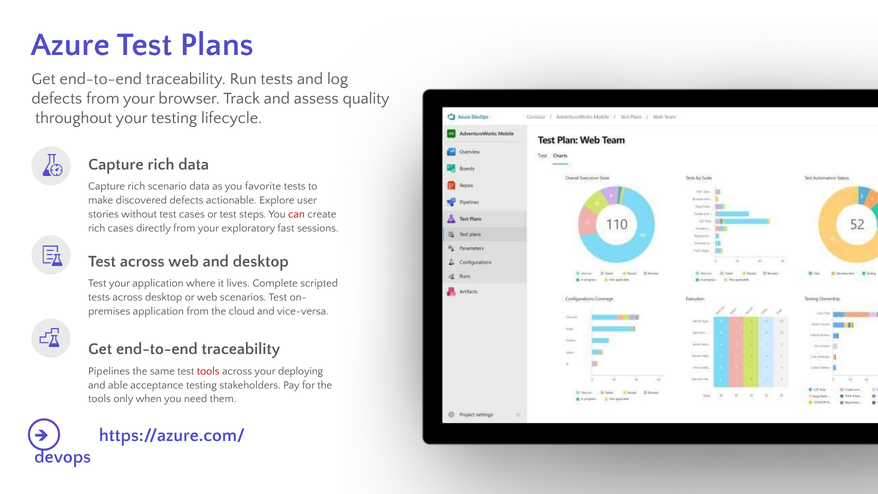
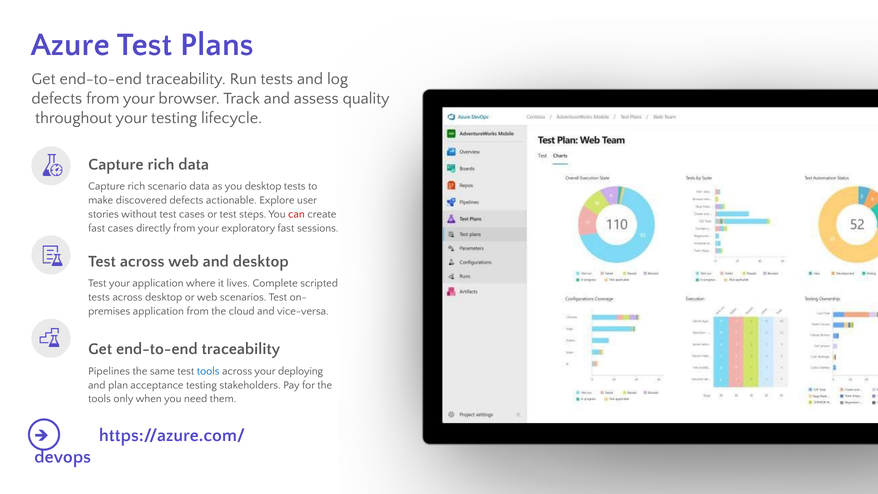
you favorite: favorite -> desktop
rich at (97, 228): rich -> fast
tools at (208, 371) colour: red -> blue
able: able -> plan
